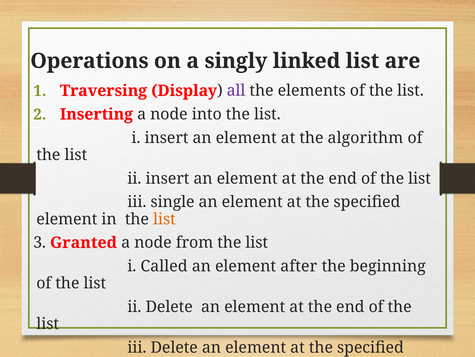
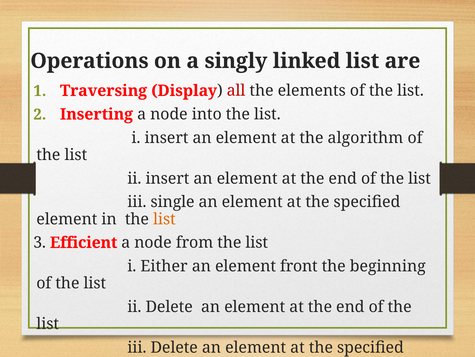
all colour: purple -> red
Granted: Granted -> Efficient
Called: Called -> Either
after: after -> front
